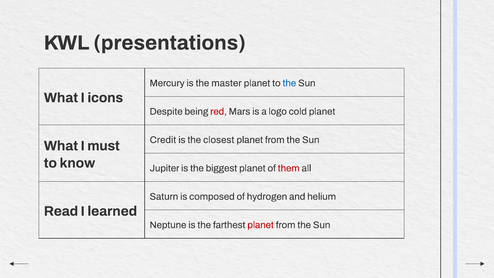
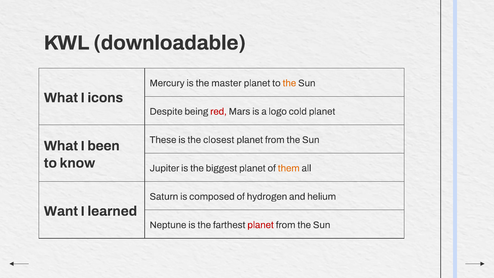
presentations: presentations -> downloadable
the at (289, 83) colour: blue -> orange
Credit: Credit -> These
must: must -> been
them colour: red -> orange
Read: Read -> Want
